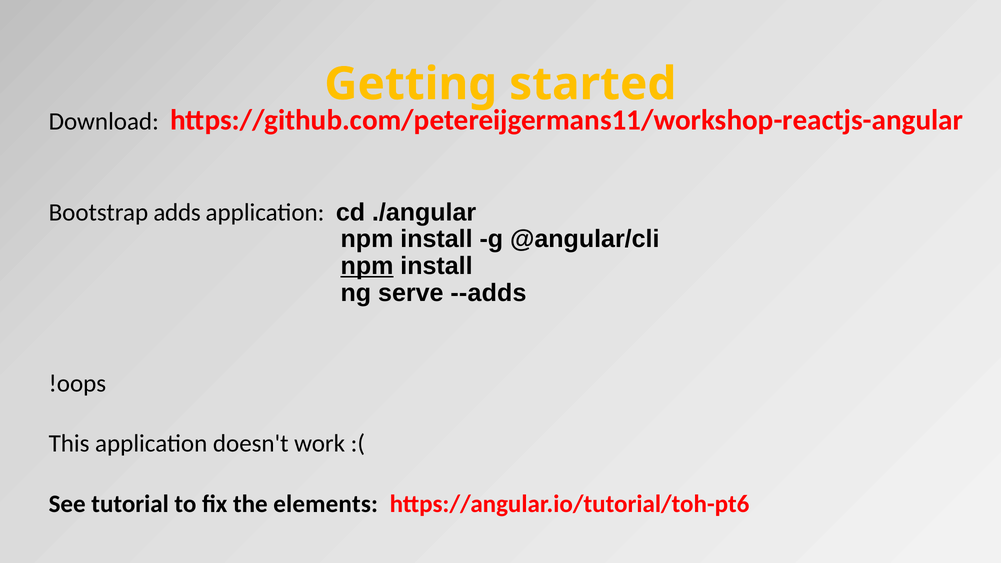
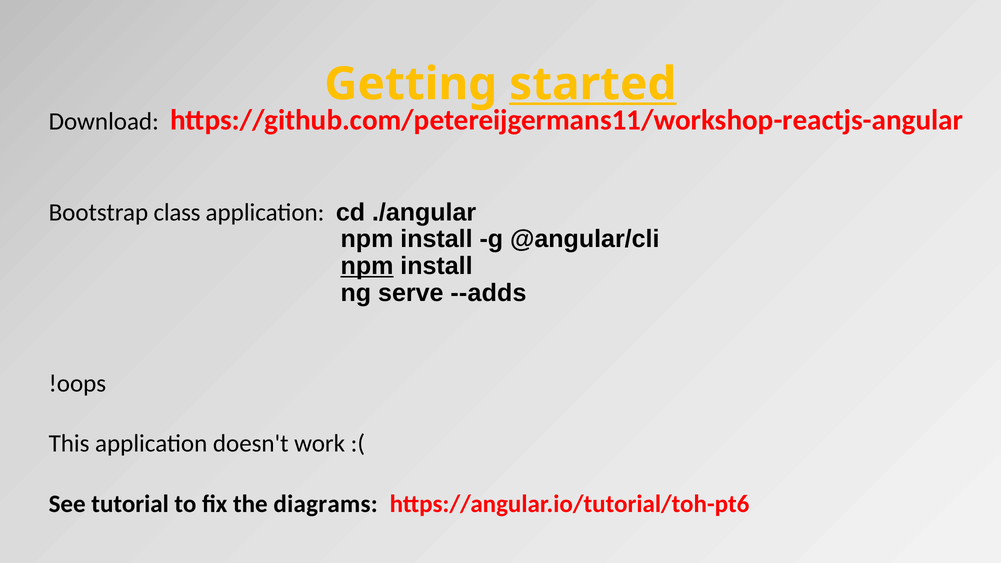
started underline: none -> present
adds: adds -> class
elements: elements -> diagrams
